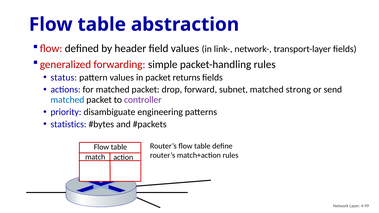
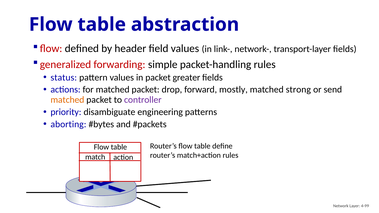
returns: returns -> greater
subnet: subnet -> mostly
matched at (67, 100) colour: blue -> orange
statistics: statistics -> aborting
